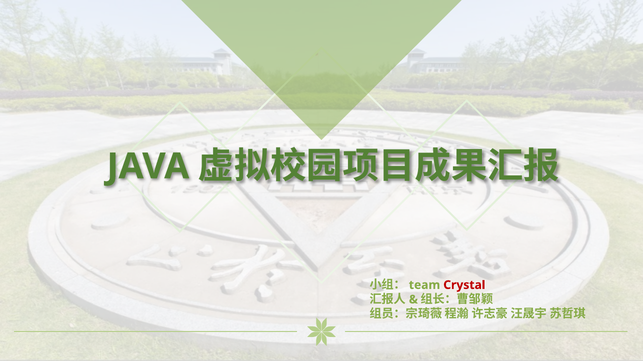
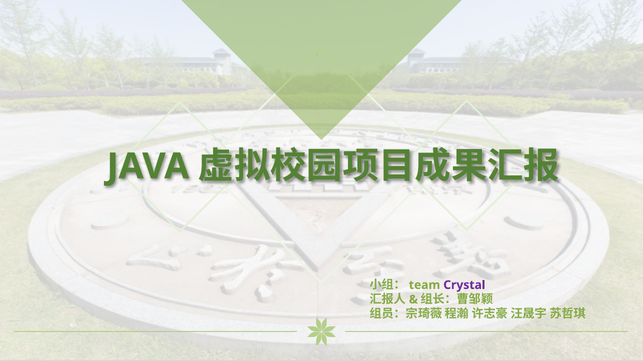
Crystal colour: red -> purple
